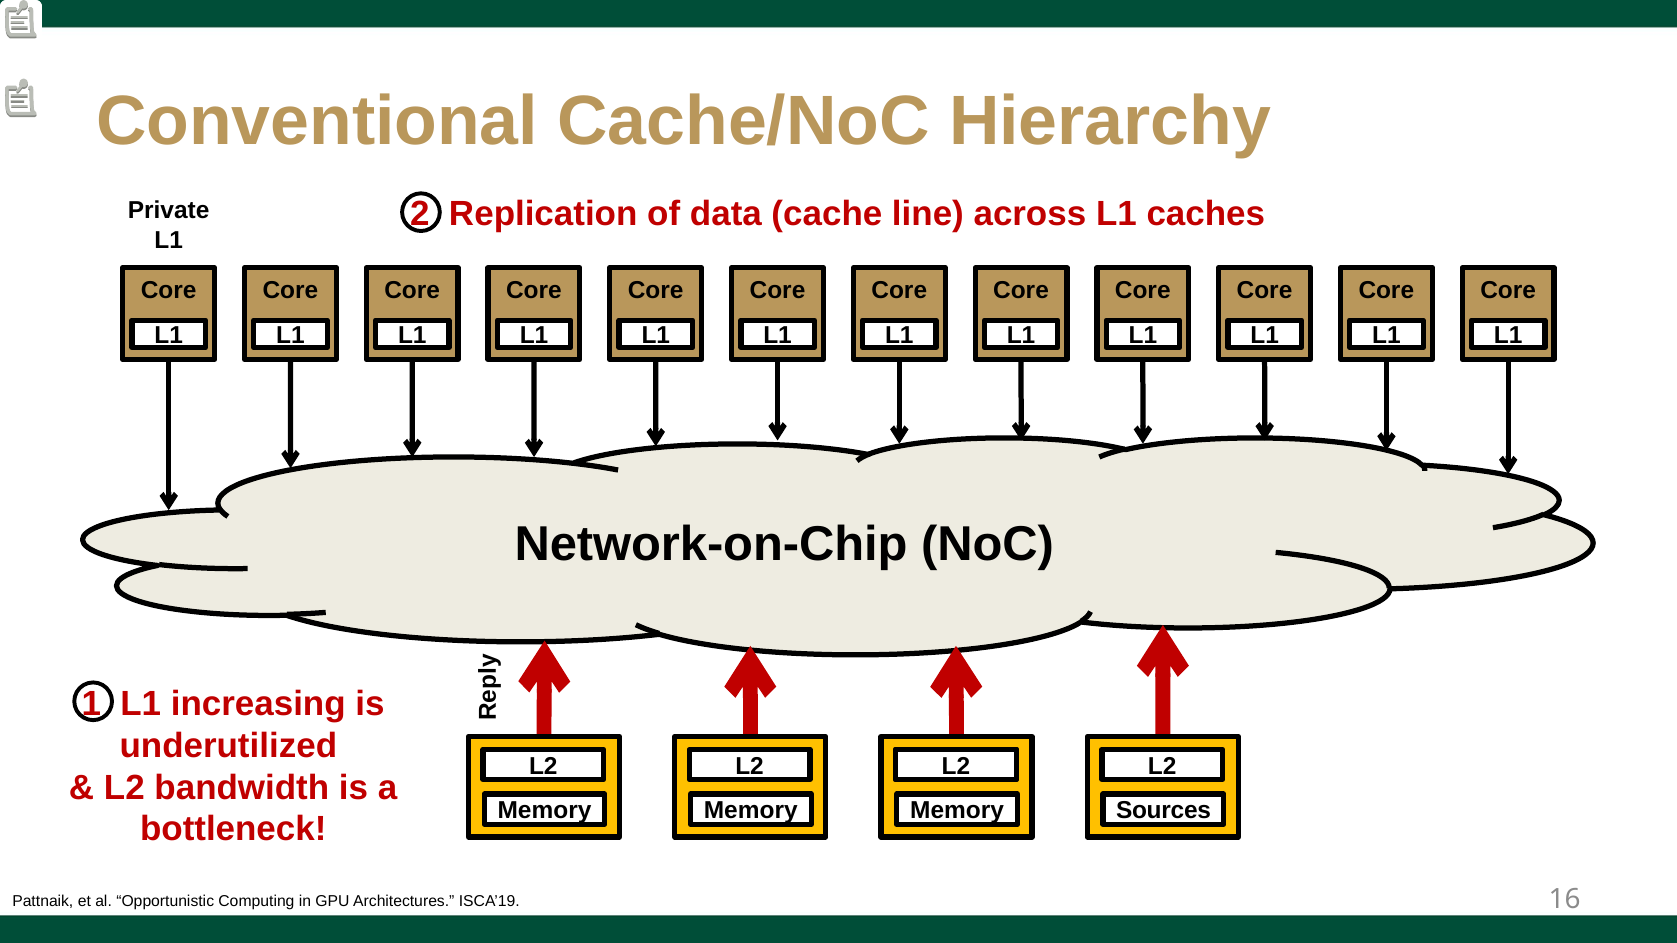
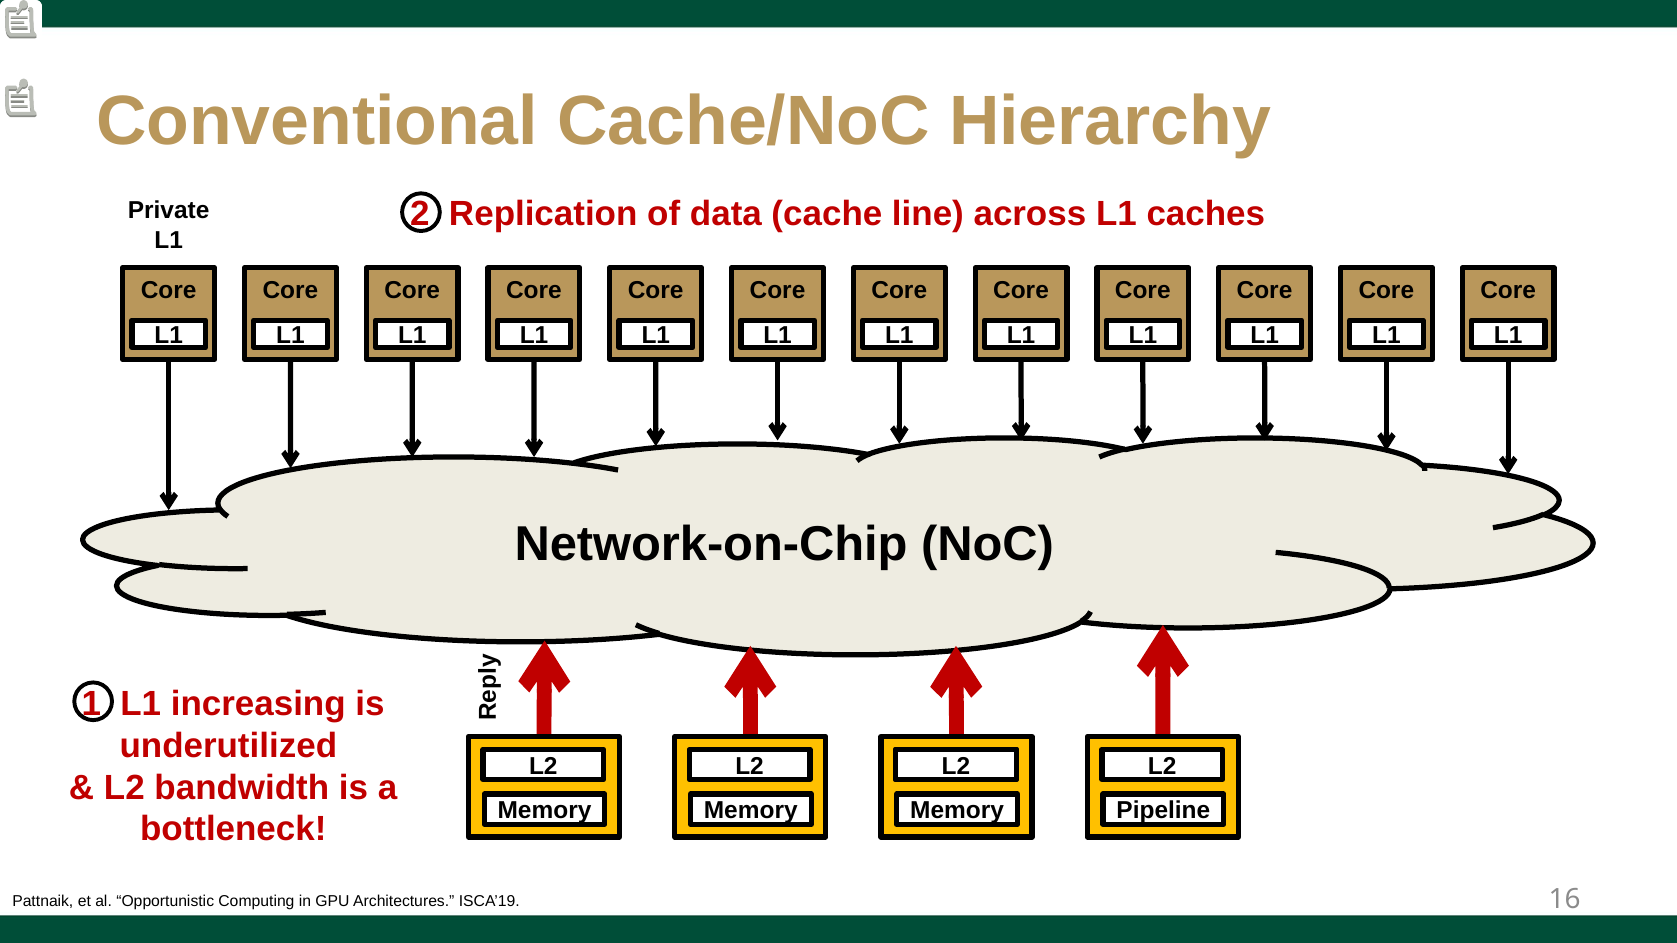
Sources: Sources -> Pipeline
